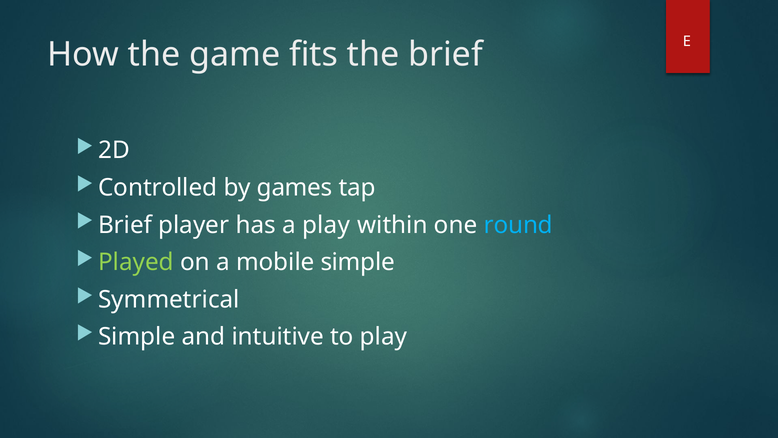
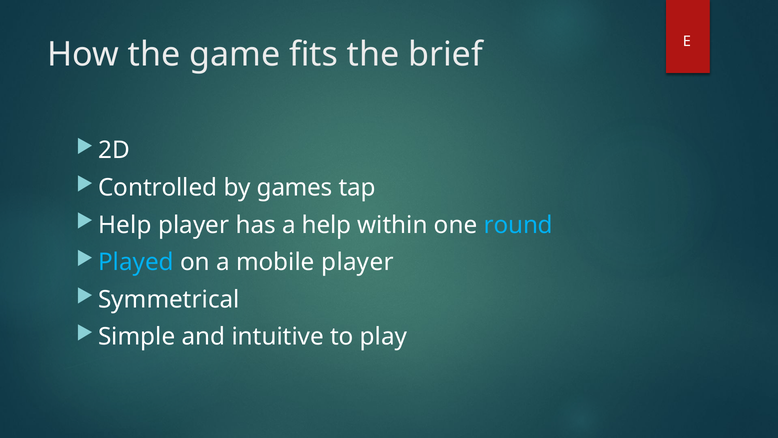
Brief at (125, 225): Brief -> Help
a play: play -> help
Played colour: light green -> light blue
mobile simple: simple -> player
